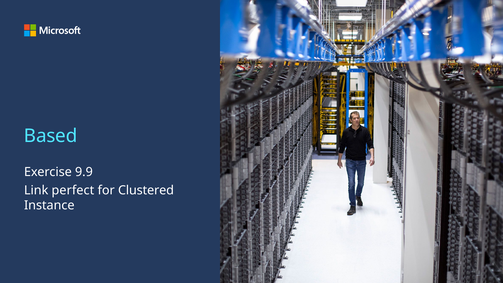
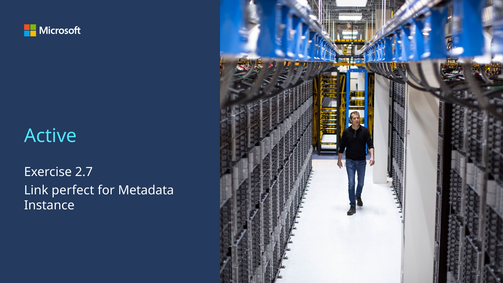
Based: Based -> Active
9.9: 9.9 -> 2.7
Clustered: Clustered -> Metadata
